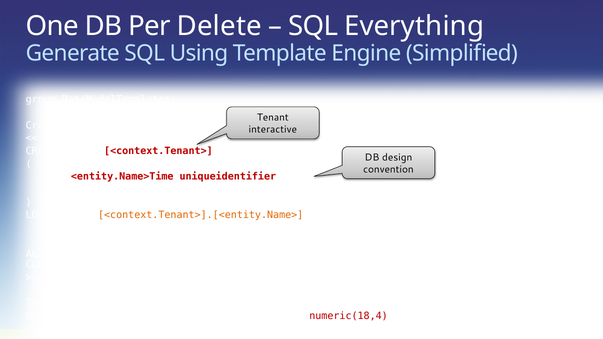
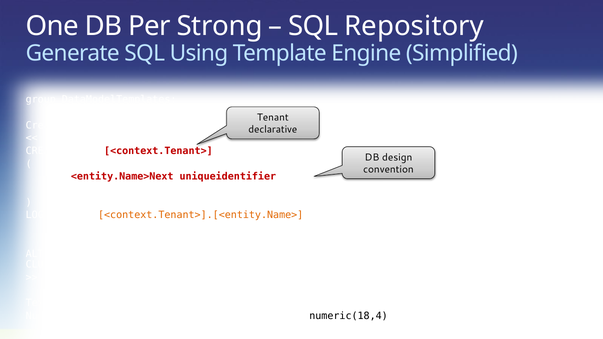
Delete: Delete -> Strong
Everything: Everything -> Repository
interactive: interactive -> declarative
<entity.Name>Time: <entity.Name>Time -> <entity.Name>Next
numeric(18,4 colour: red -> black
